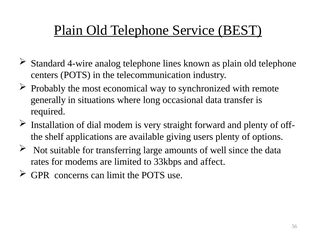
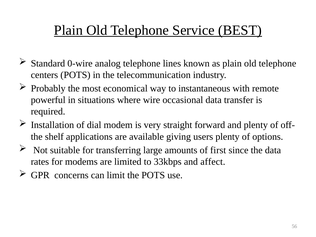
4-wire: 4-wire -> 0-wire
synchronized: synchronized -> instantaneous
generally: generally -> powerful
long: long -> wire
well: well -> first
